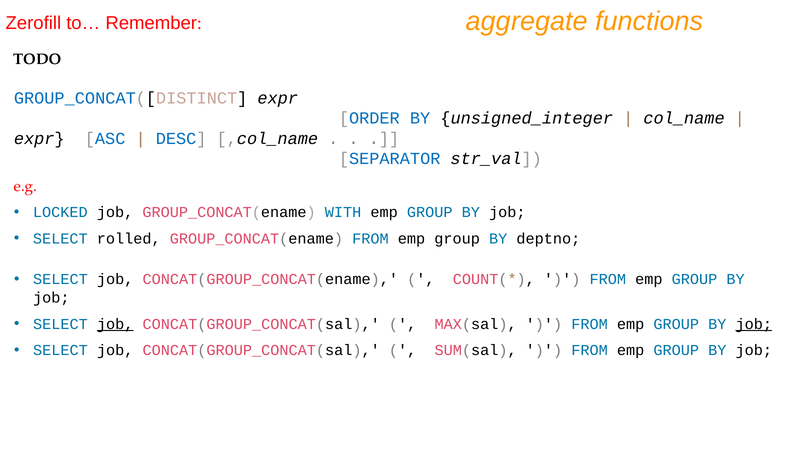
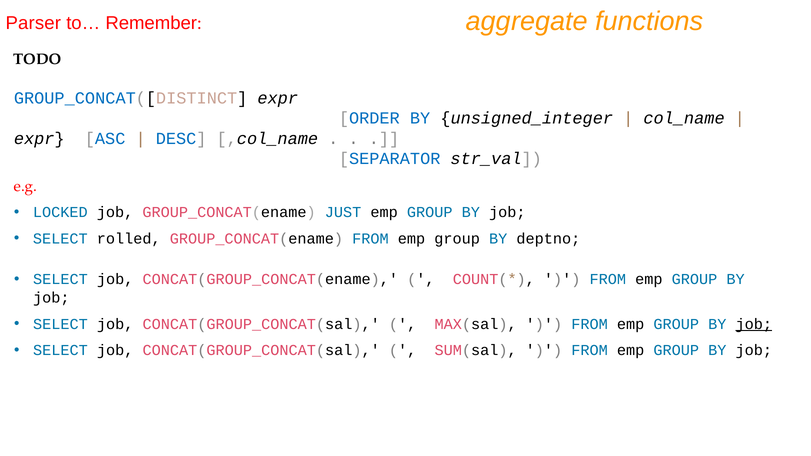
Zerofill: Zerofill -> Parser
WITH: WITH -> JUST
job at (115, 324) underline: present -> none
